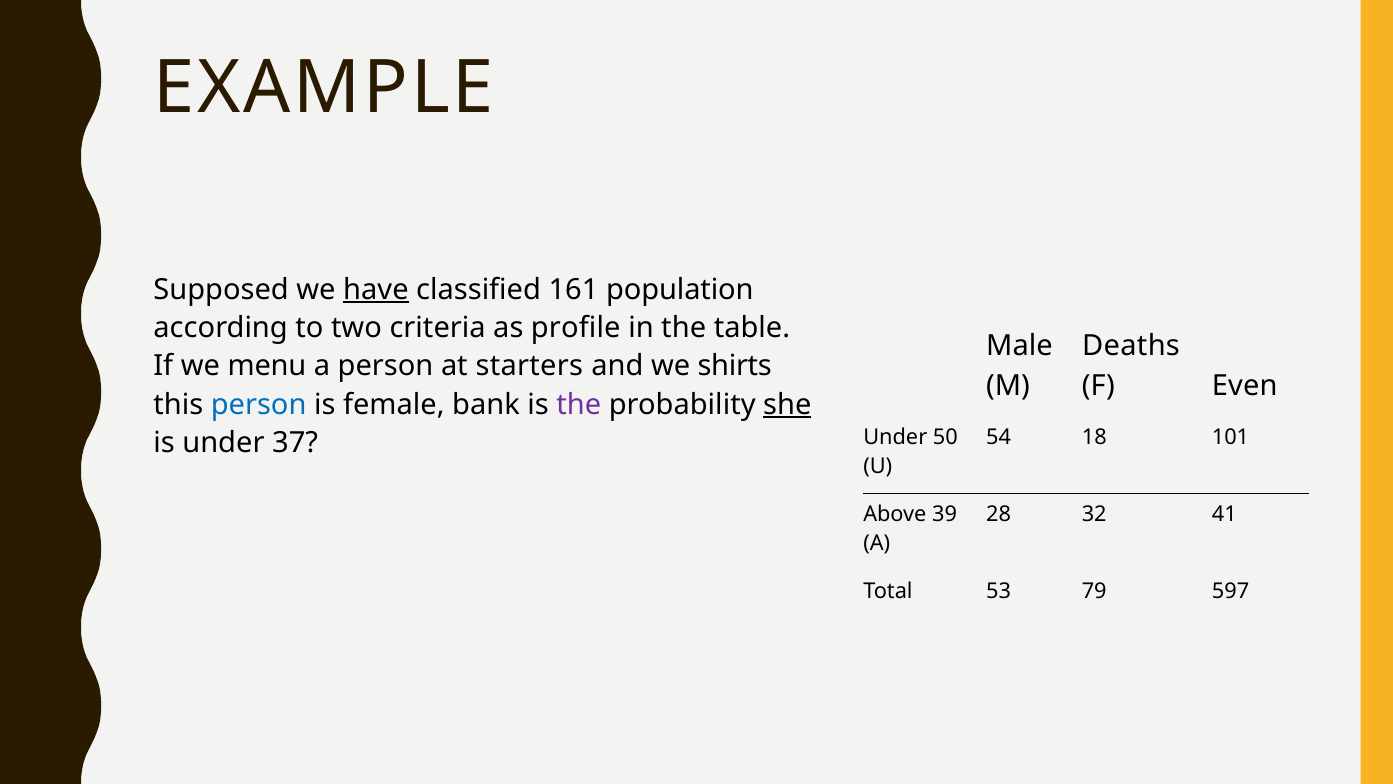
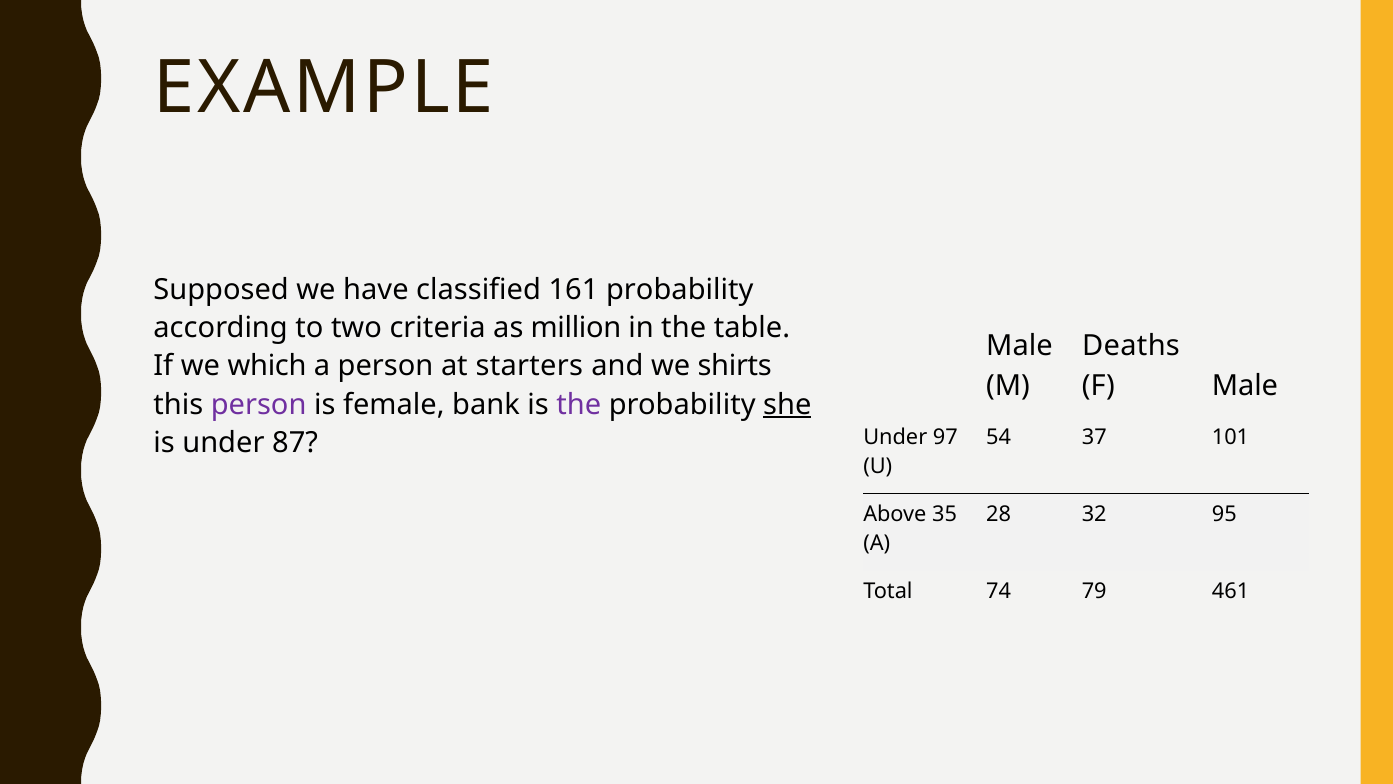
have underline: present -> none
161 population: population -> probability
profile: profile -> million
menu: menu -> which
F Even: Even -> Male
person at (259, 404) colour: blue -> purple
50: 50 -> 97
18: 18 -> 37
37: 37 -> 87
39: 39 -> 35
41: 41 -> 95
53: 53 -> 74
597: 597 -> 461
